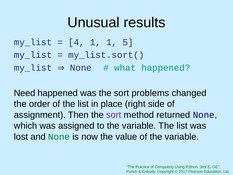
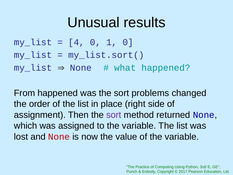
4 1: 1 -> 0
1 5: 5 -> 0
Need: Need -> From
None at (59, 136) colour: green -> red
